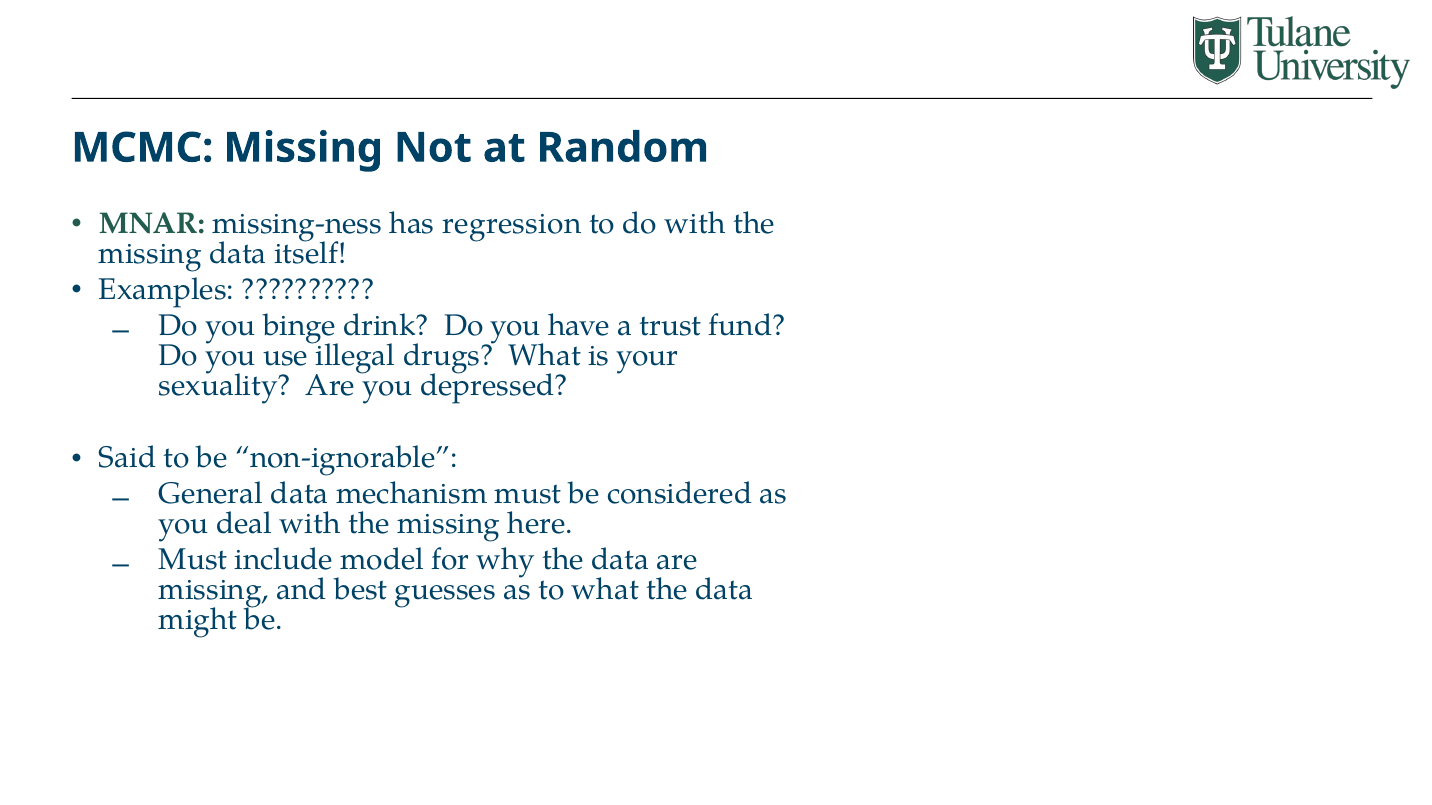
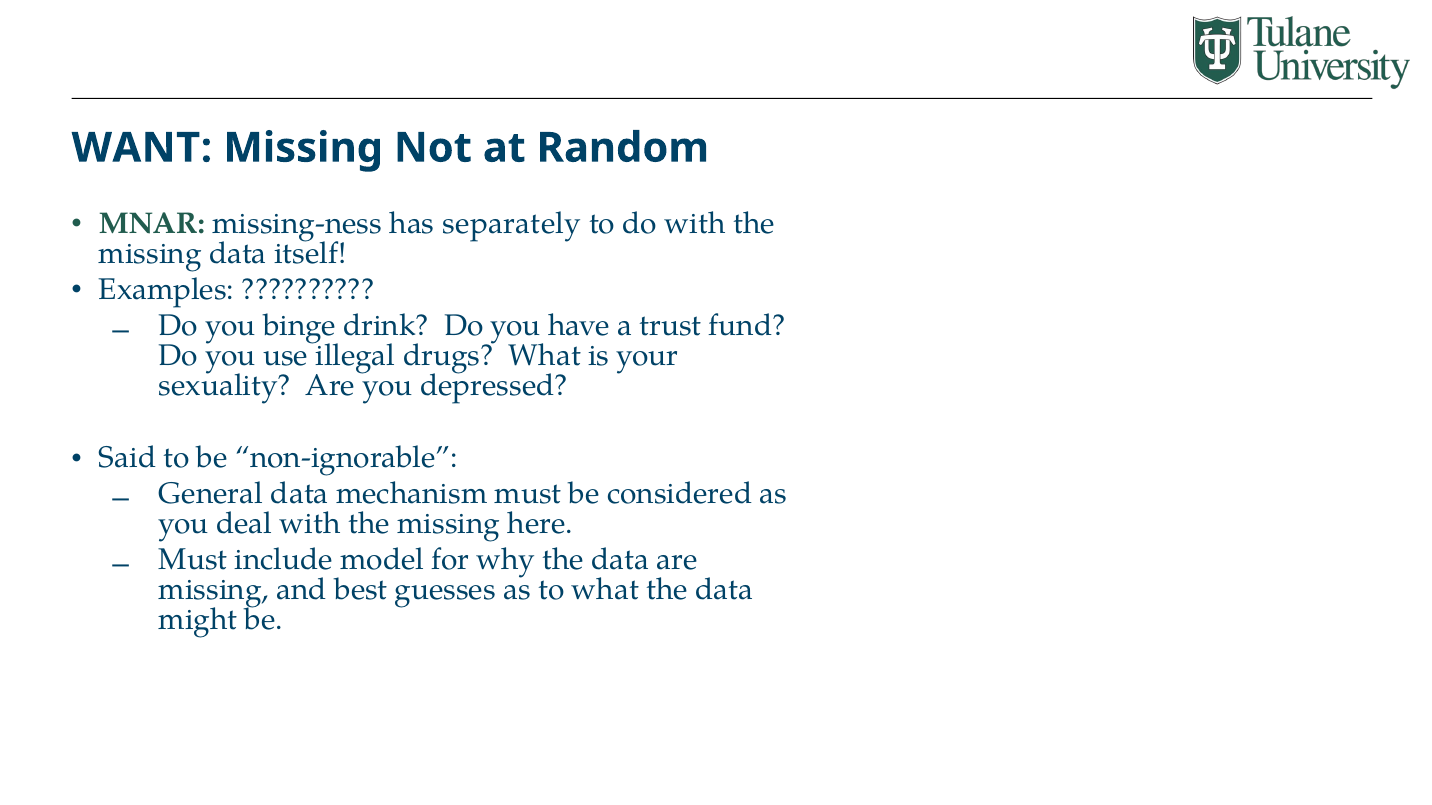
MCMC: MCMC -> WANT
regression: regression -> separately
